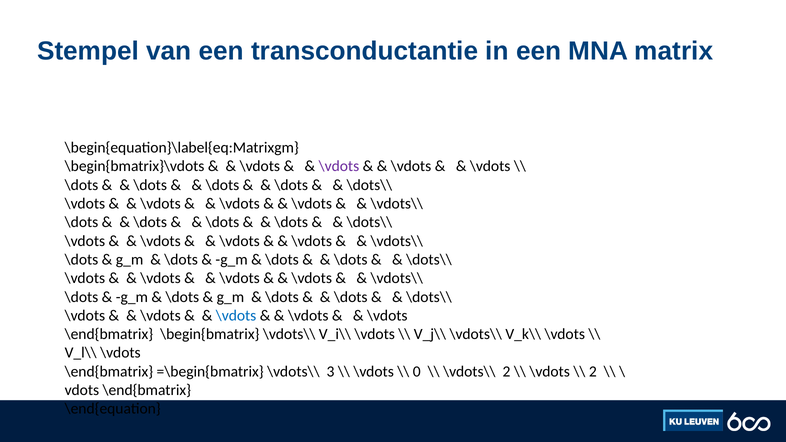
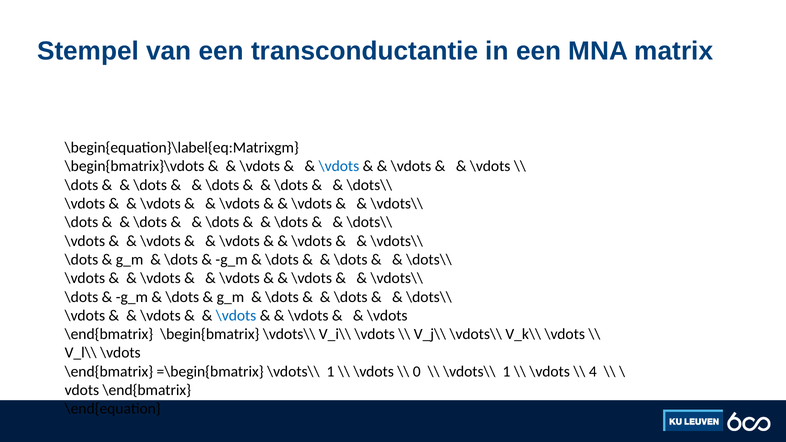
\vdots at (339, 166) colour: purple -> blue
=\begin{bmatrix \vdots\\ 3: 3 -> 1
2 at (507, 372): 2 -> 1
2 at (593, 372): 2 -> 4
